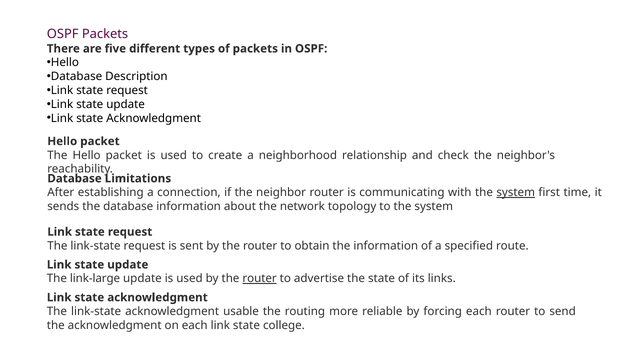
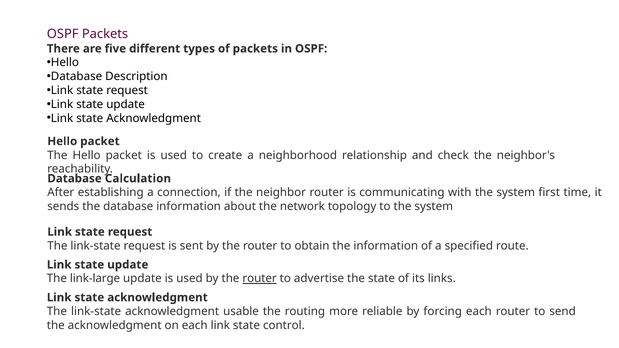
Limitations: Limitations -> Calculation
system at (516, 193) underline: present -> none
college: college -> control
